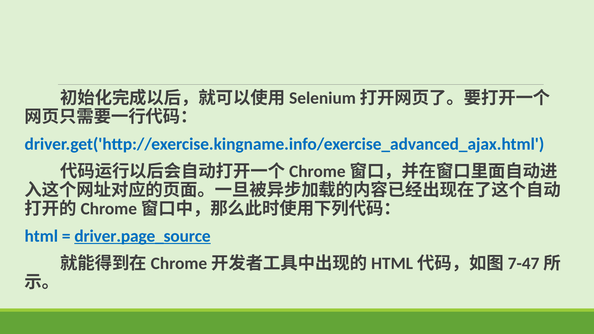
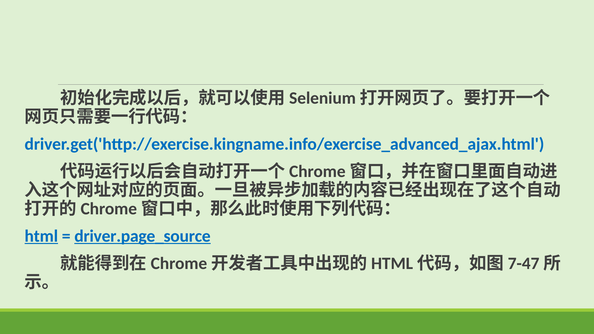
html underline: none -> present
